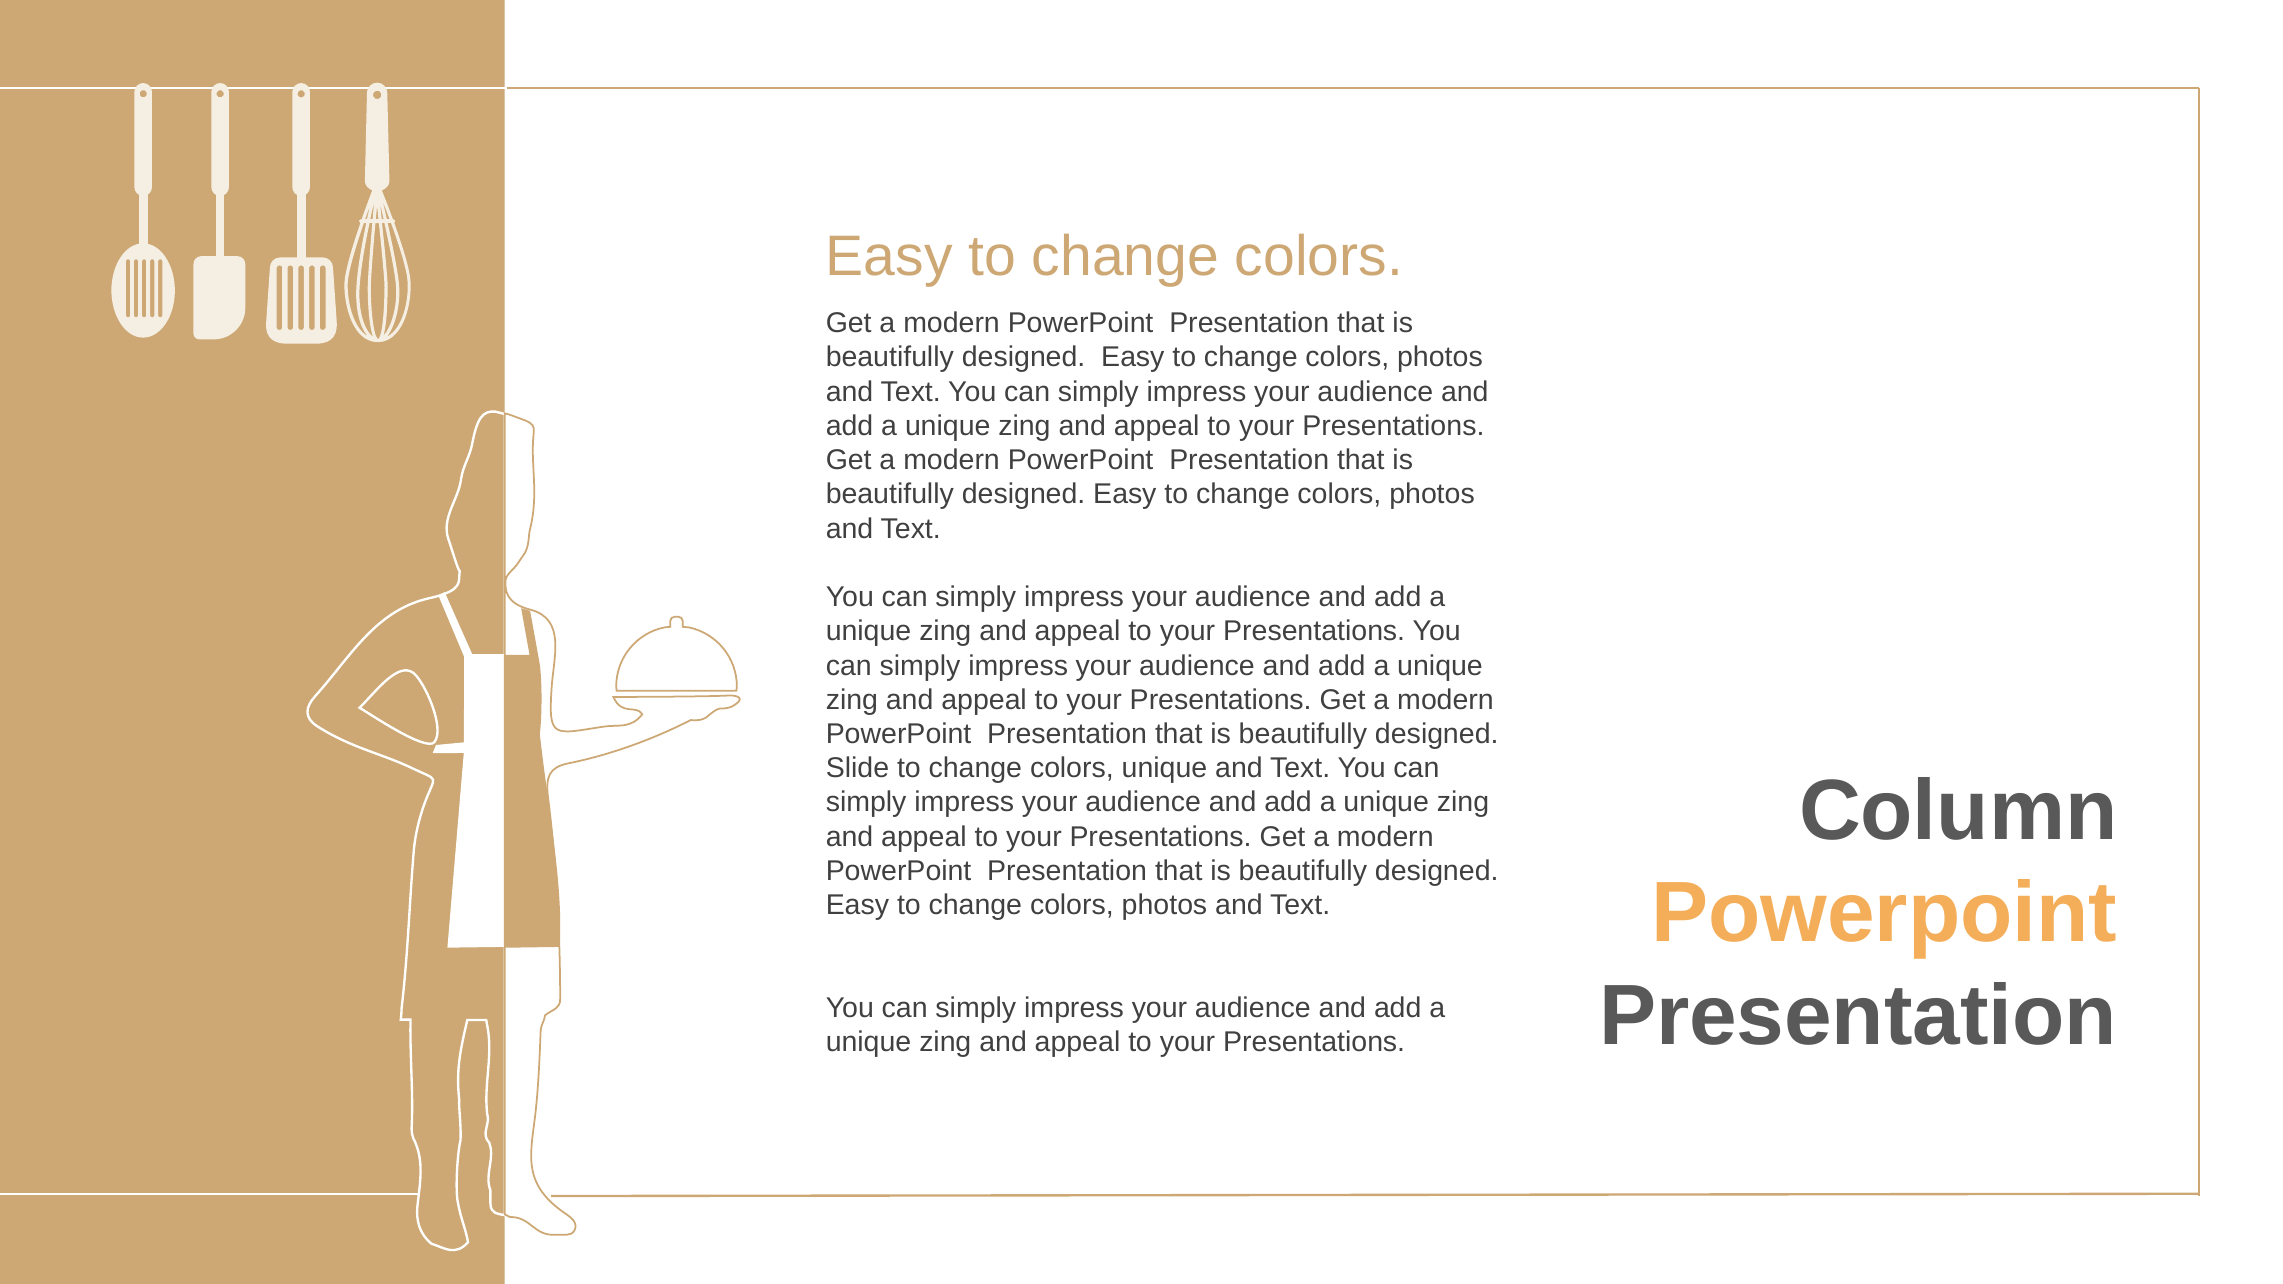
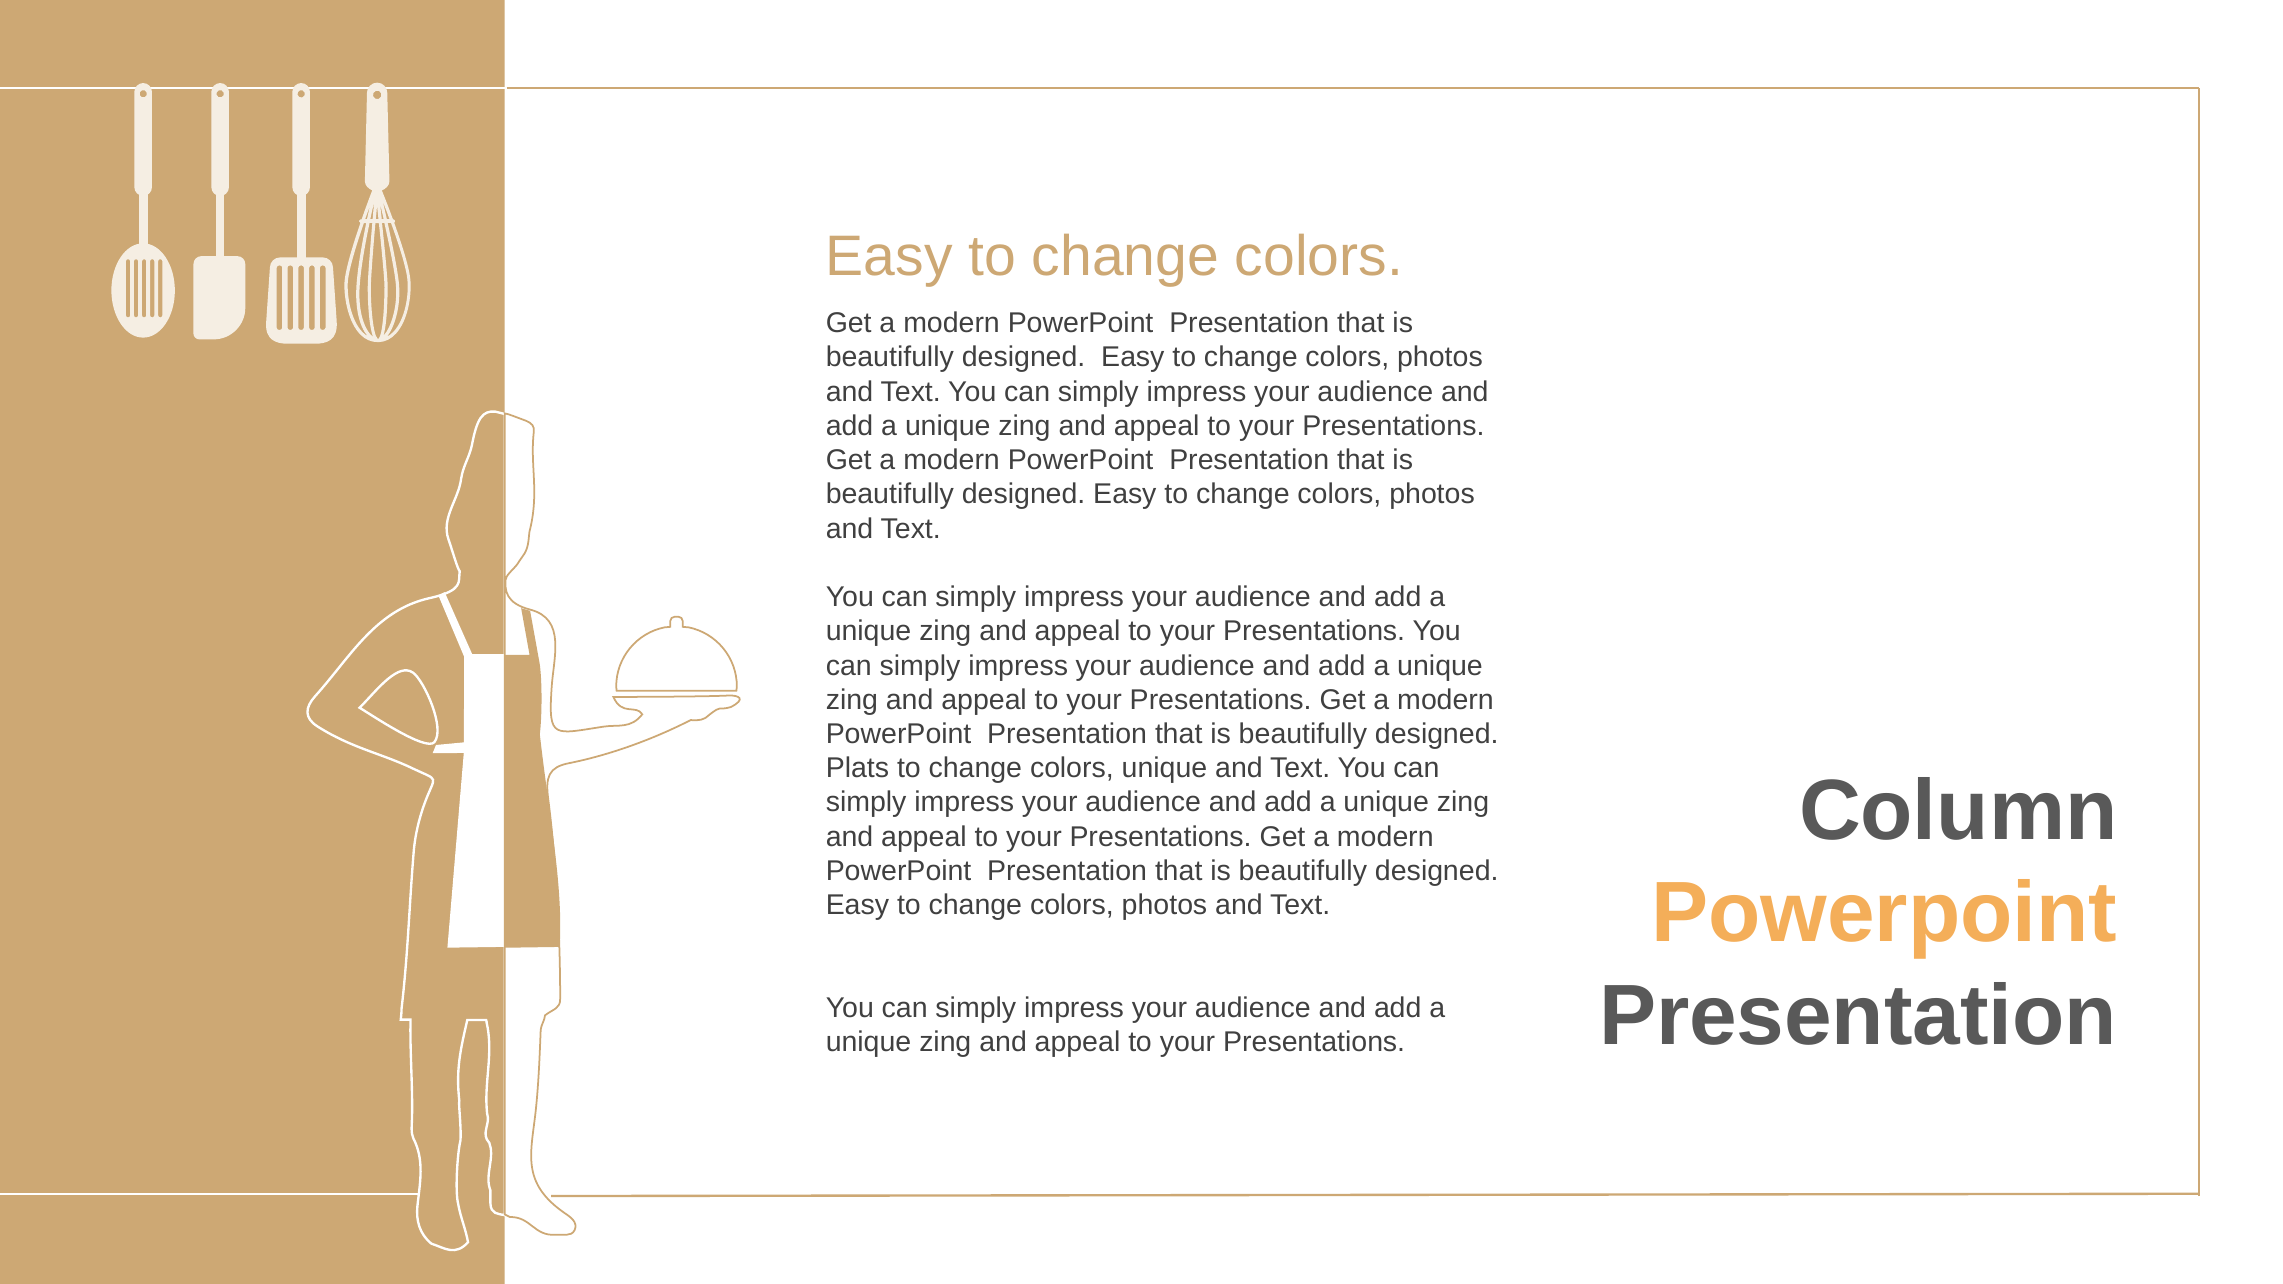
Slide: Slide -> Plats
